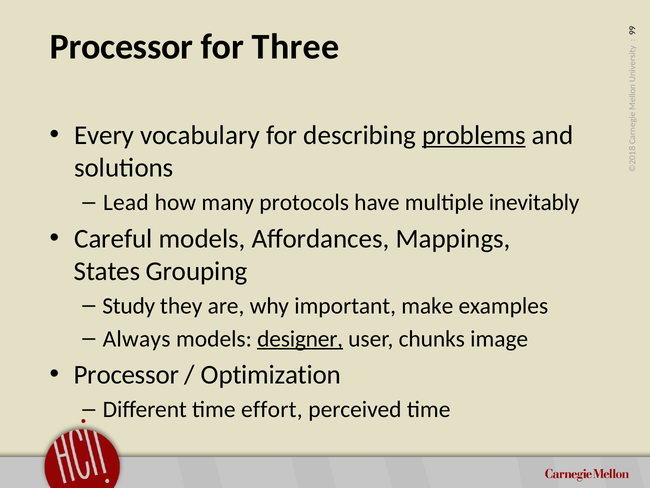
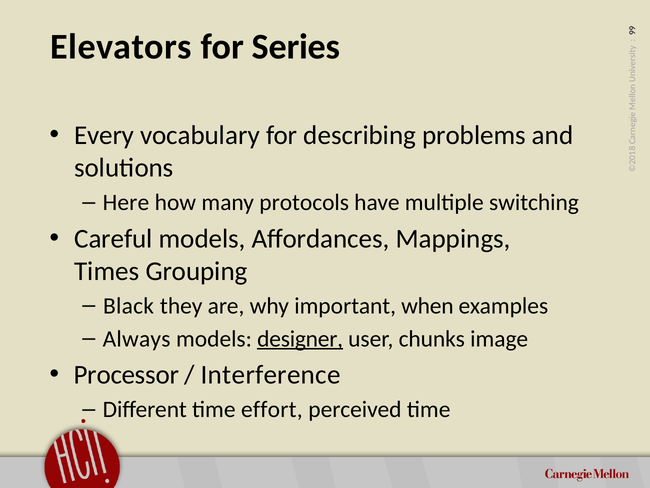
Processor at (121, 47): Processor -> Elevators
Three: Three -> Series
problems underline: present -> none
Lead: Lead -> Here
inevitably: inevitably -> switching
States: States -> Times
Study: Study -> Black
make: make -> when
Optimization: Optimization -> Interference
